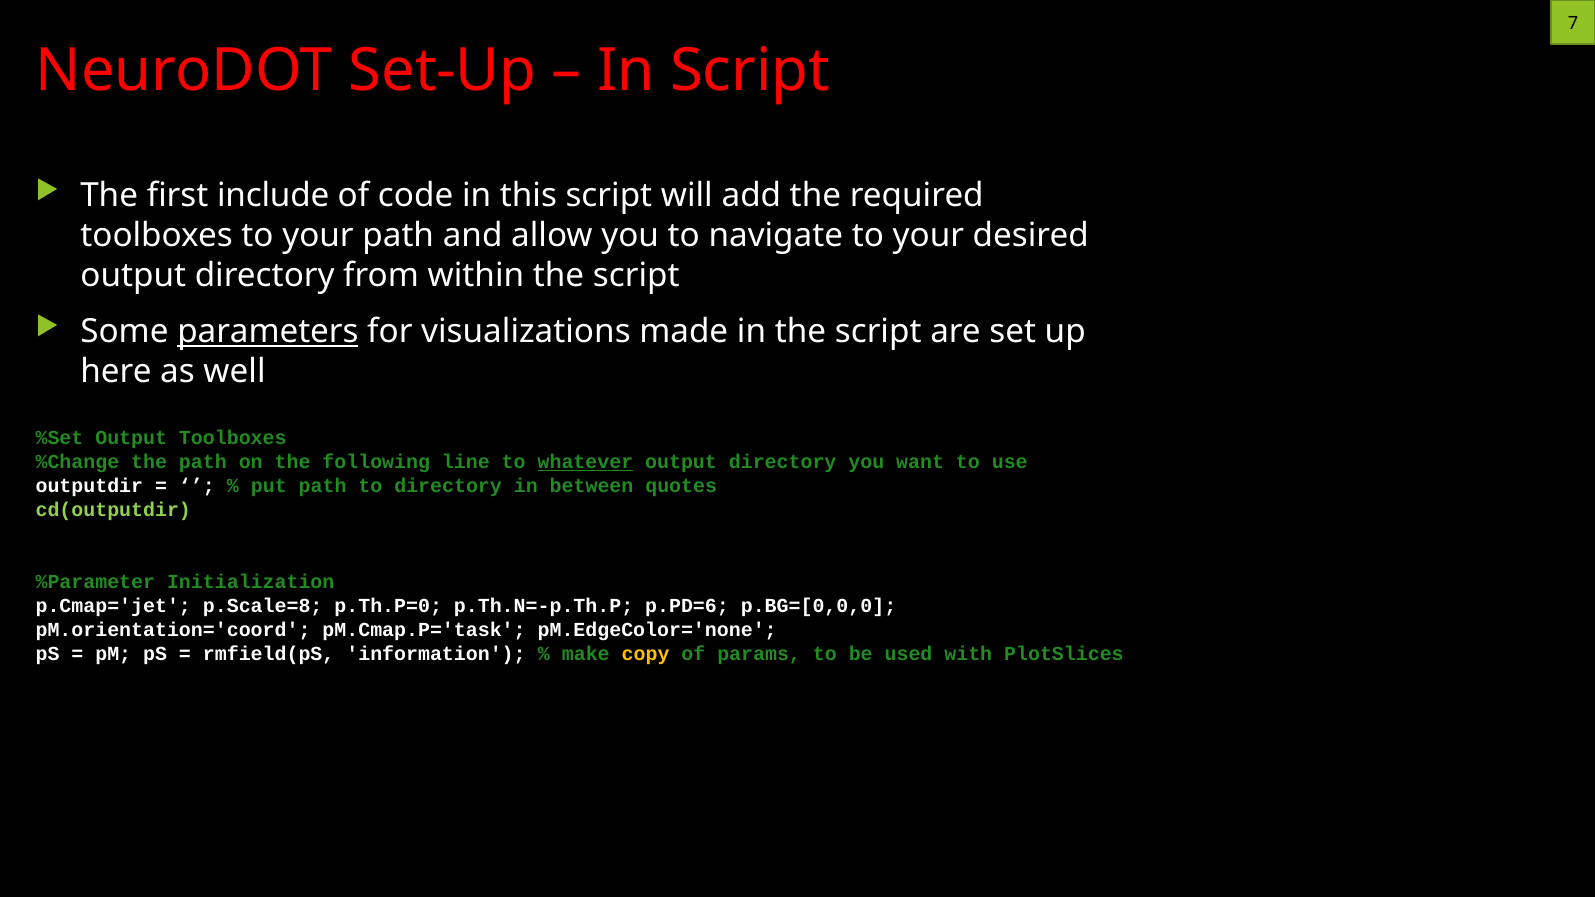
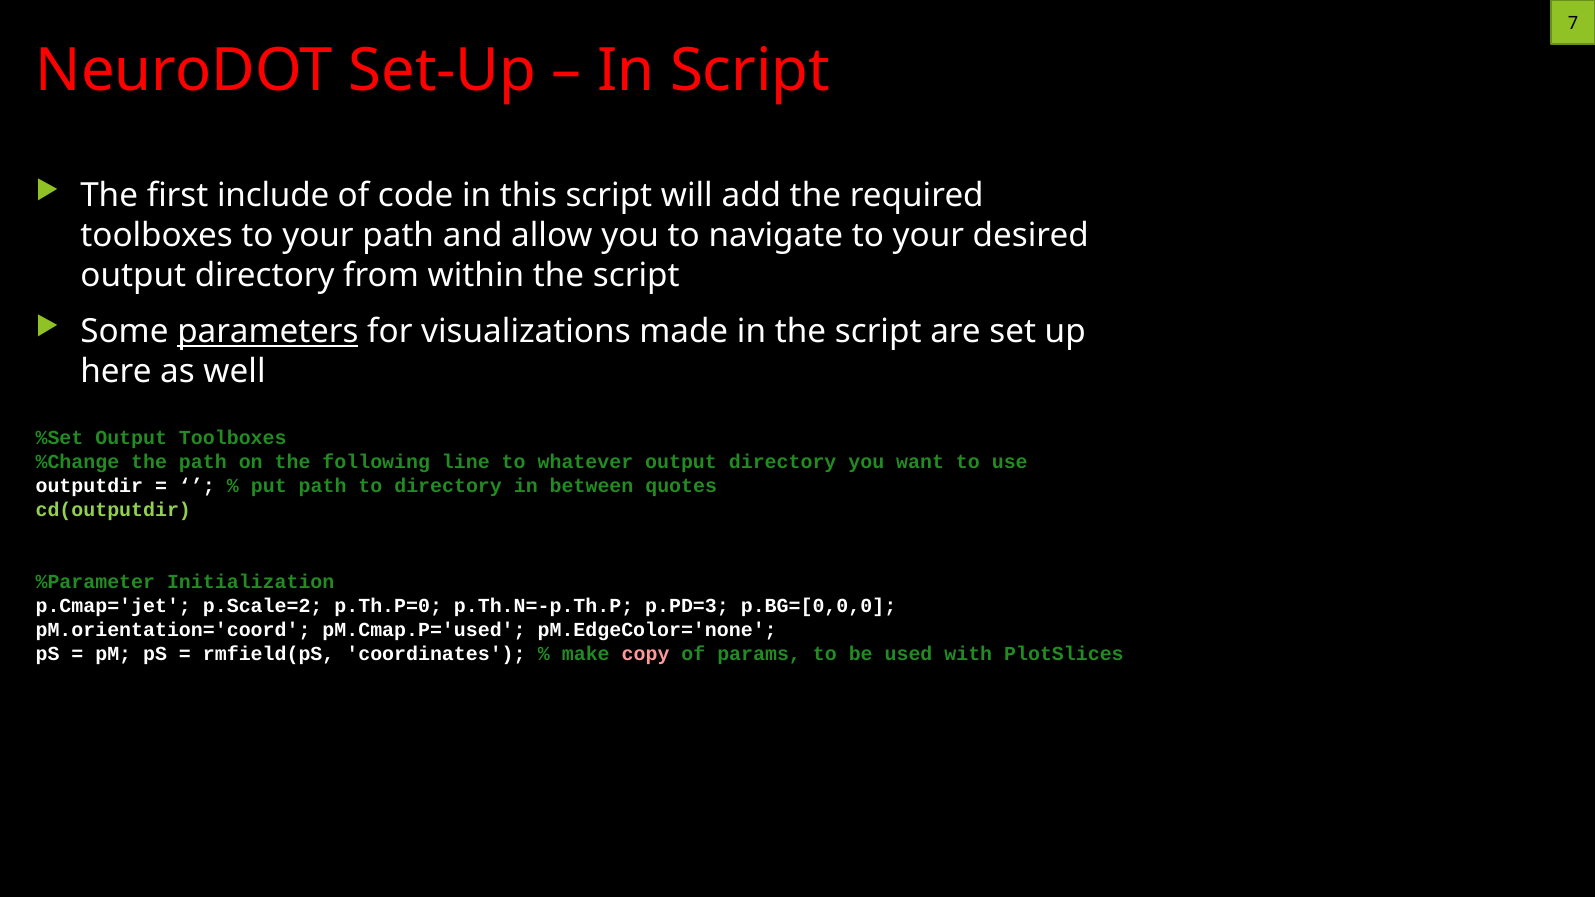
whatever underline: present -> none
p.Scale=8: p.Scale=8 -> p.Scale=2
p.PD=6: p.PD=6 -> p.PD=3
pM.Cmap.P='task: pM.Cmap.P='task -> pM.Cmap.P='used
information: information -> coordinates
copy colour: yellow -> pink
